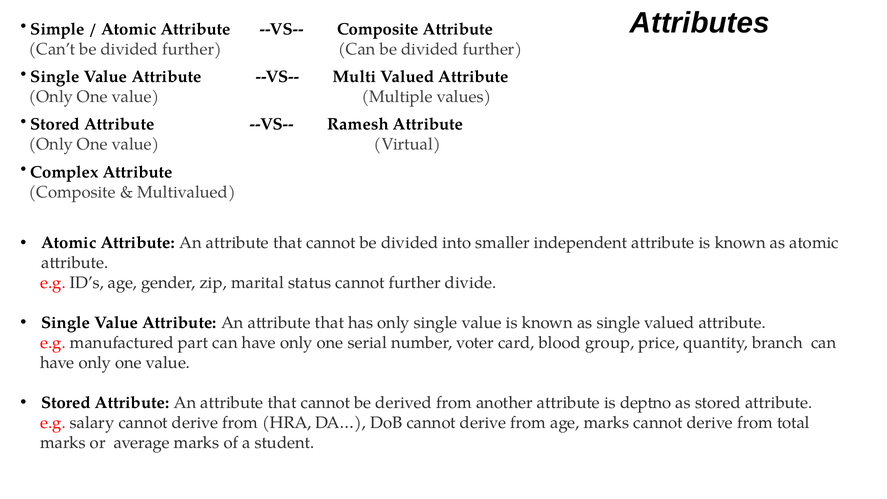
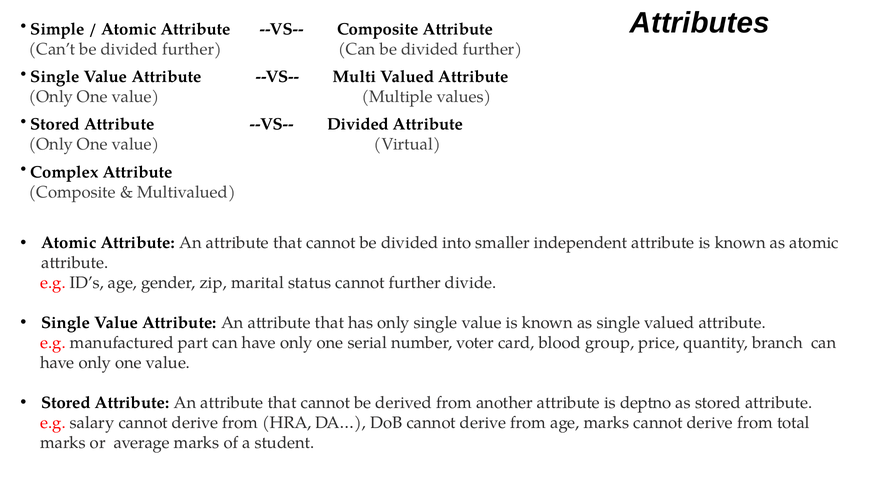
--VS-- Ramesh: Ramesh -> Divided
